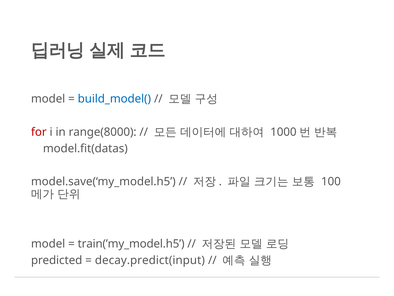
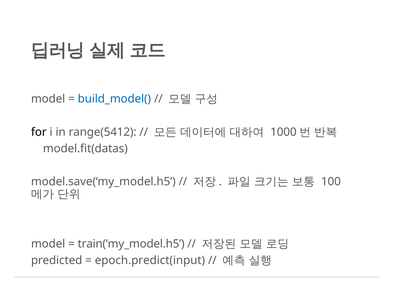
for colour: red -> black
range(8000: range(8000 -> range(5412
decay.predict(input: decay.predict(input -> epoch.predict(input
